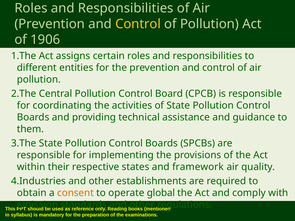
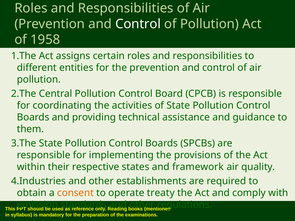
Control at (138, 24) colour: yellow -> white
1906: 1906 -> 1958
global: global -> treaty
